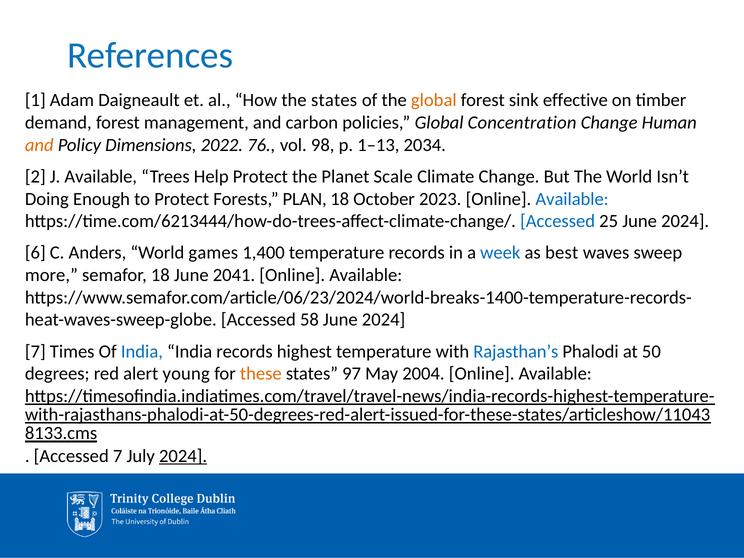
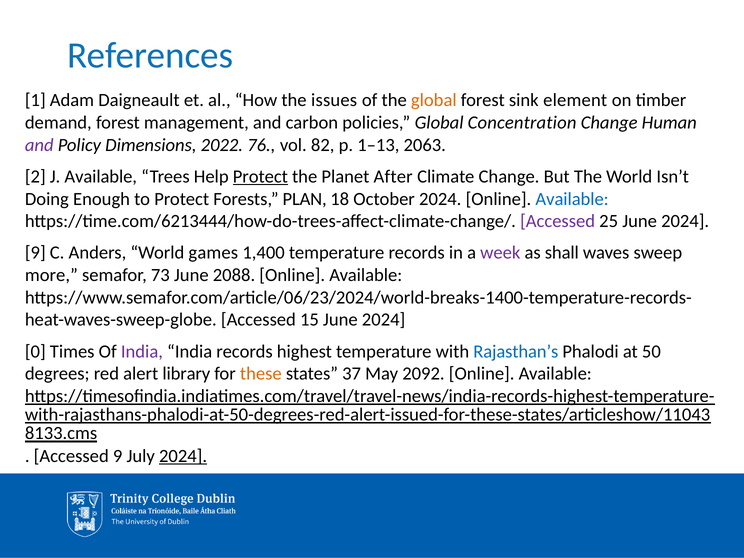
the states: states -> issues
effective: effective -> element
and at (39, 145) colour: orange -> purple
98: 98 -> 82
2034: 2034 -> 2063
Protect at (260, 177) underline: none -> present
Scale: Scale -> After
October 2023: 2023 -> 2024
Accessed at (558, 221) colour: blue -> purple
6 at (35, 253): 6 -> 9
week colour: blue -> purple
best: best -> shall
semafor 18: 18 -> 73
2041: 2041 -> 2088
58: 58 -> 15
7 at (35, 351): 7 -> 0
India at (142, 351) colour: blue -> purple
young: young -> library
97: 97 -> 37
2004: 2004 -> 2092
Accessed 7: 7 -> 9
